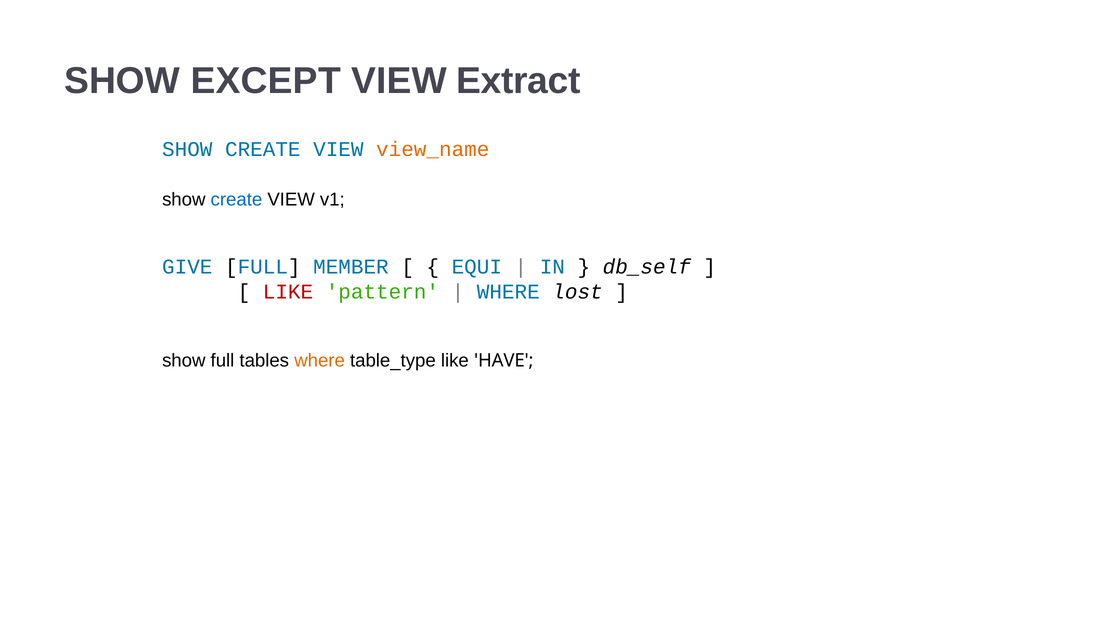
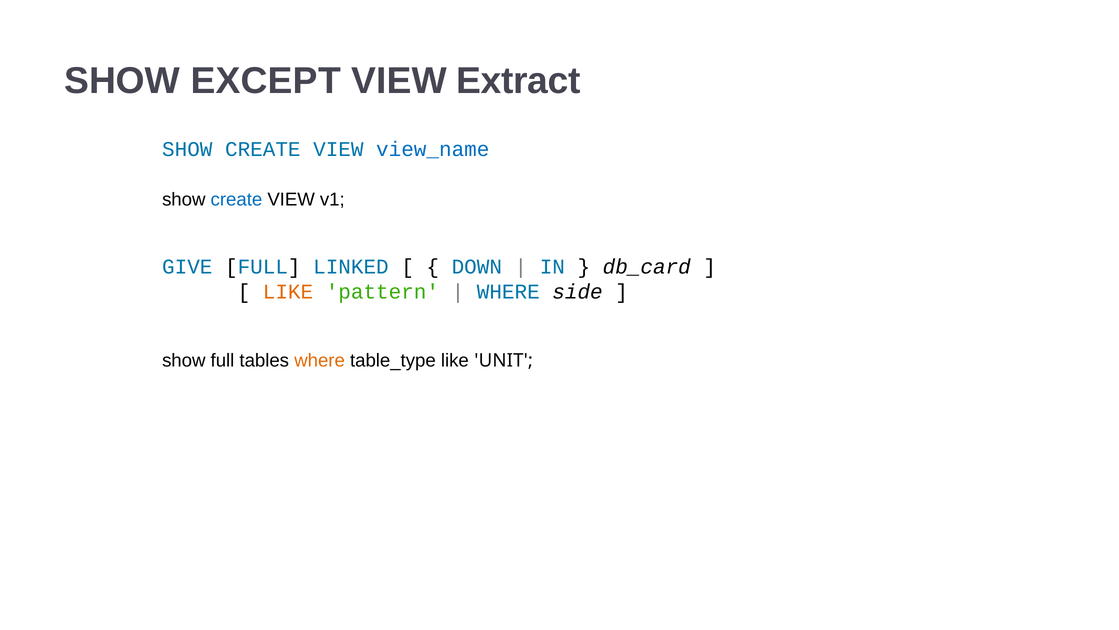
view_name colour: orange -> blue
MEMBER: MEMBER -> LINKED
EQUI: EQUI -> DOWN
db_self: db_self -> db_card
LIKE at (288, 292) colour: red -> orange
lost: lost -> side
HAVE: HAVE -> UNIT
